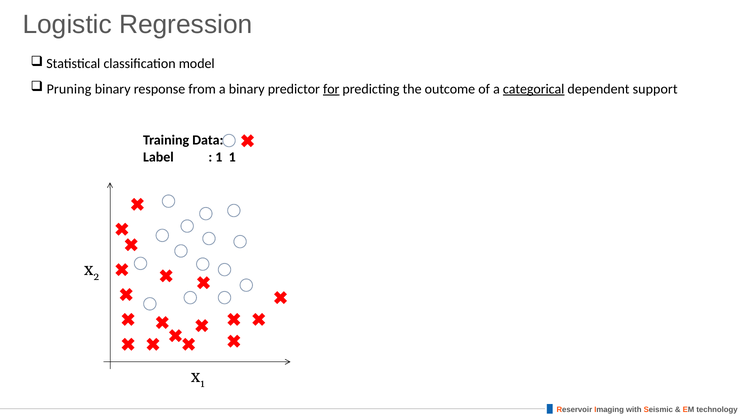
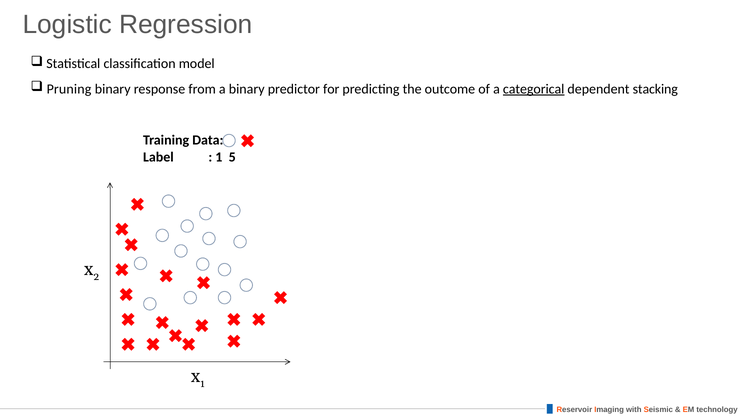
for underline: present -> none
support: support -> stacking
1 1: 1 -> 5
